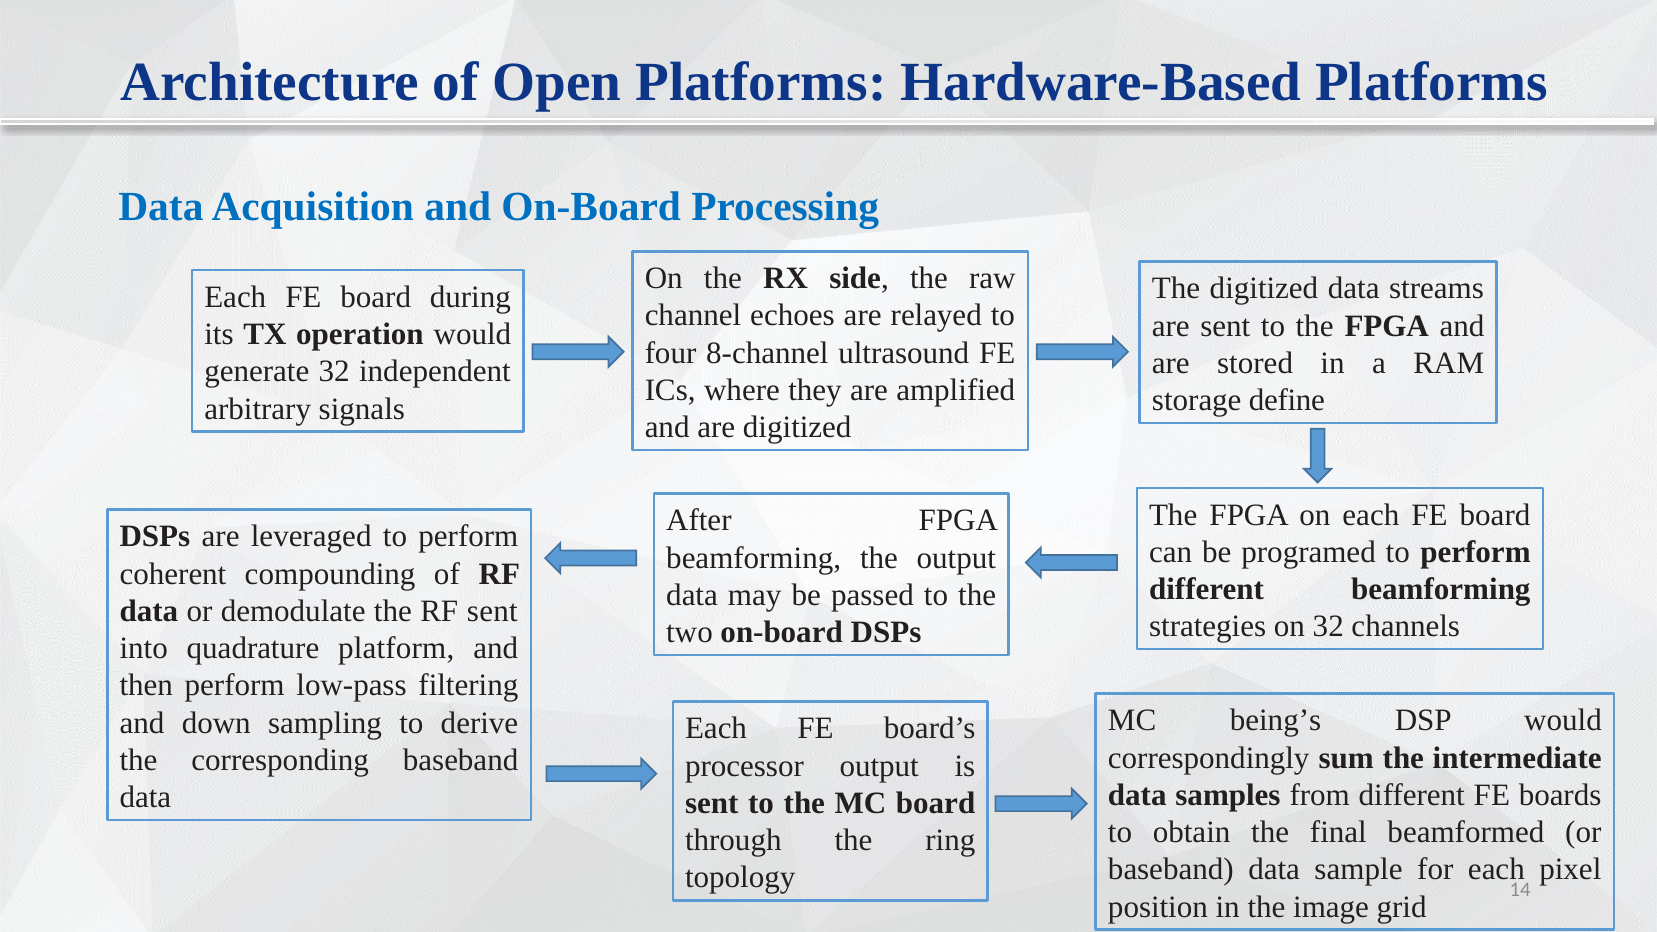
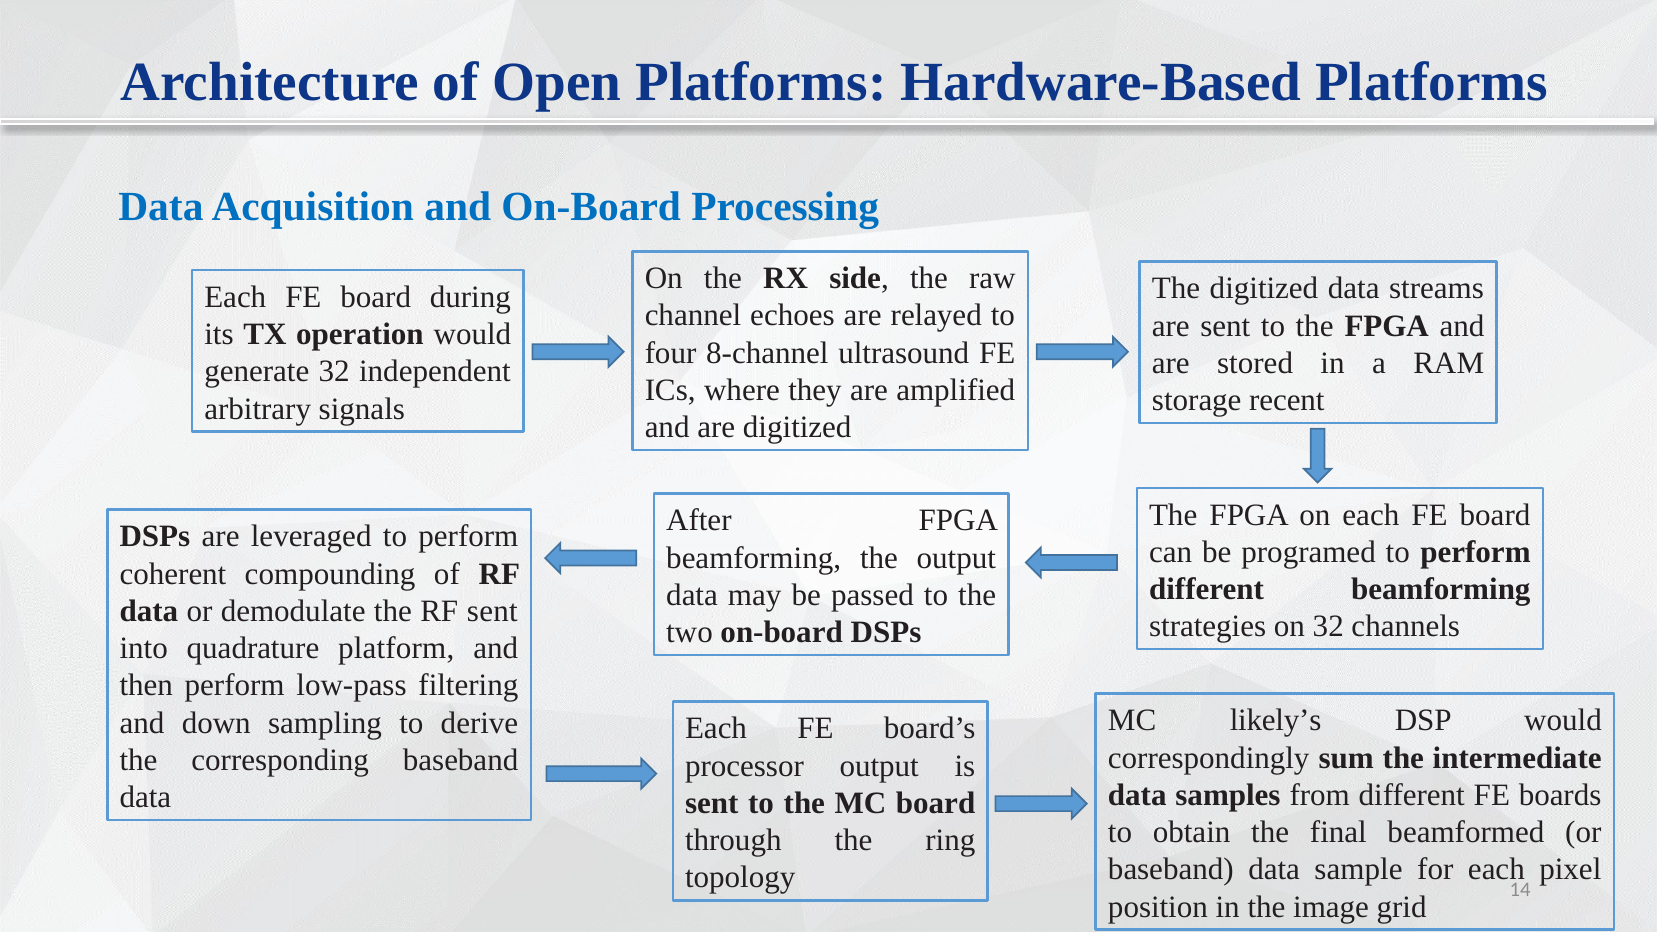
define: define -> recent
being’s: being’s -> likely’s
